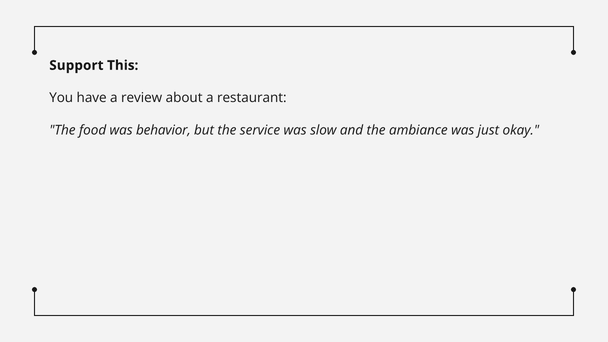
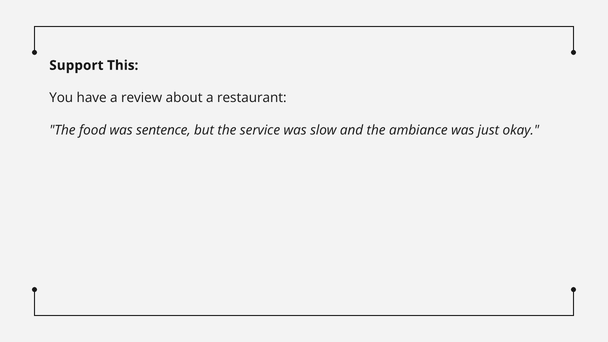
behavior: behavior -> sentence
